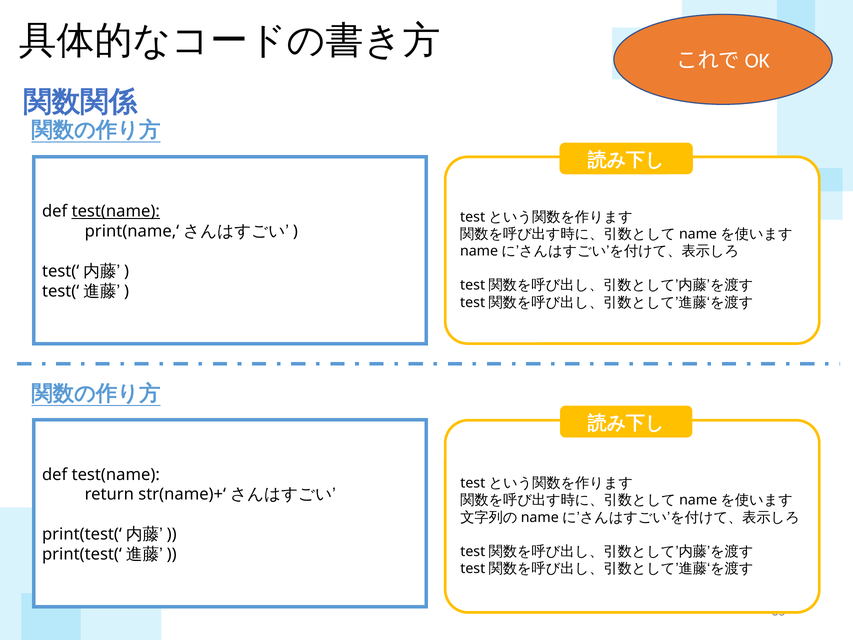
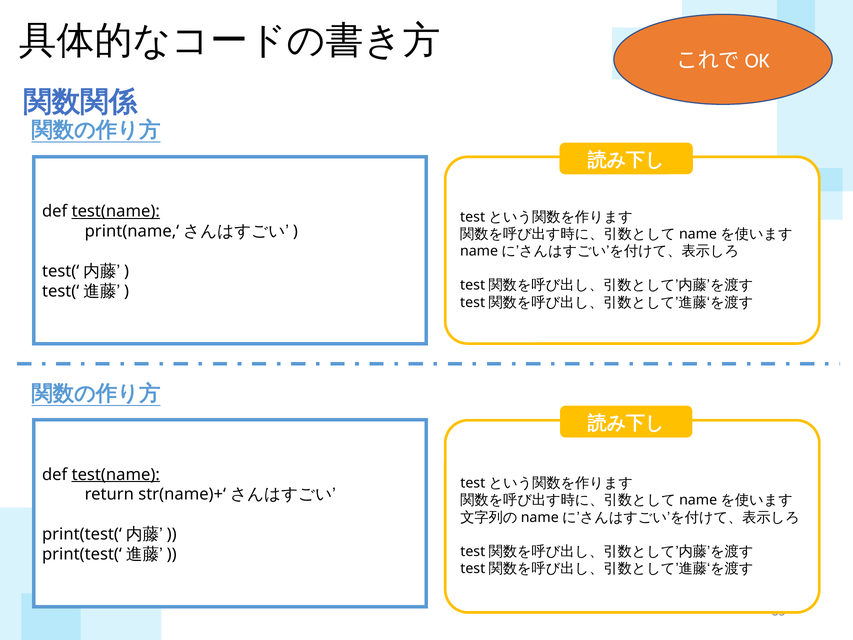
test(name at (116, 474) underline: none -> present
